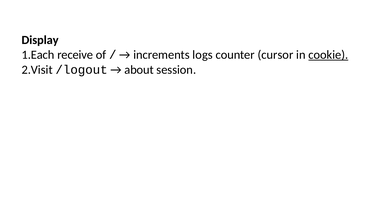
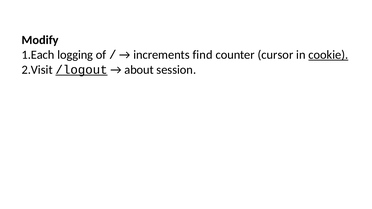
Display: Display -> Modify
receive: receive -> logging
logs: logs -> find
/logout underline: none -> present
